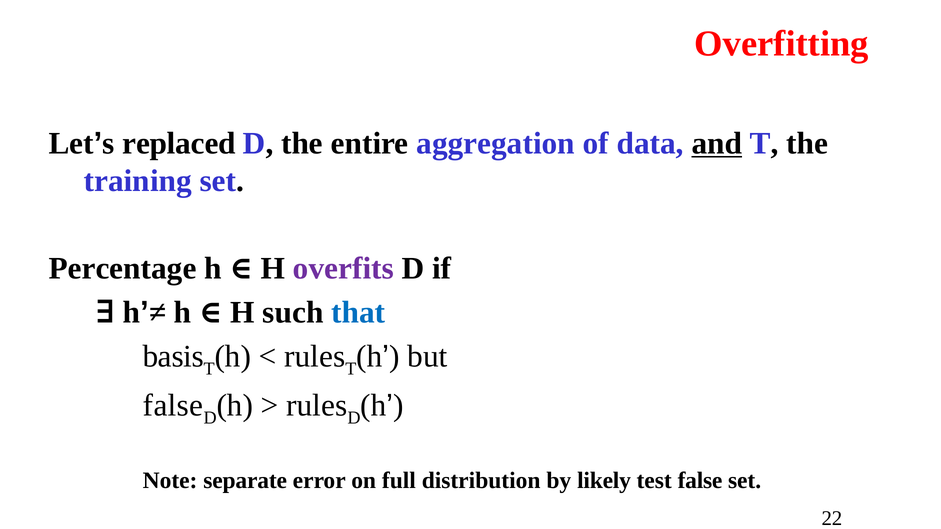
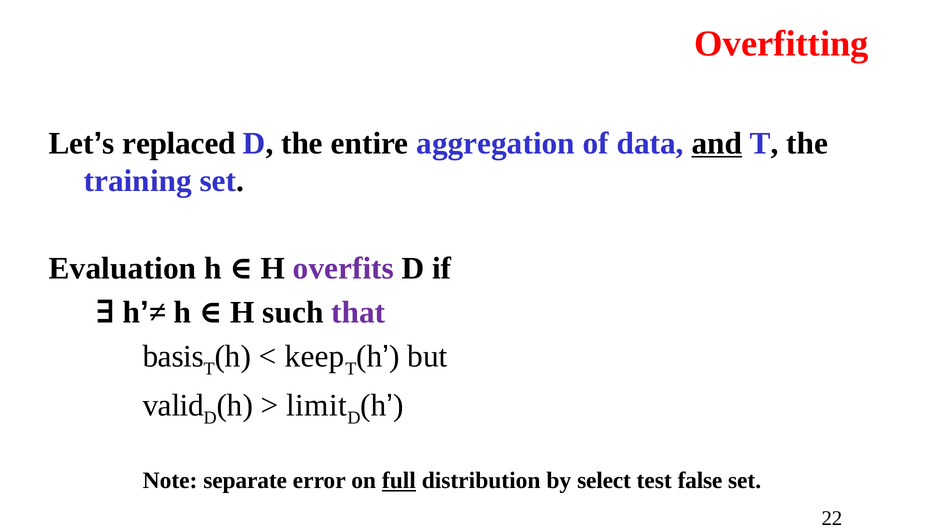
Percentage: Percentage -> Evaluation
that colour: blue -> purple
rules at (315, 357): rules -> keep
false at (173, 406): false -> valid
rules at (317, 406): rules -> limit
full underline: none -> present
likely: likely -> select
